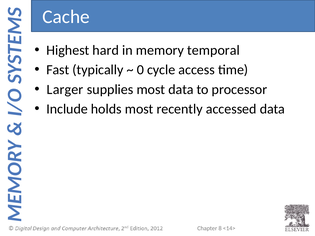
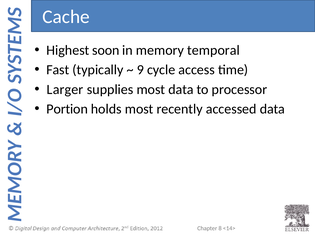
hard: hard -> soon
0: 0 -> 9
Include: Include -> Portion
